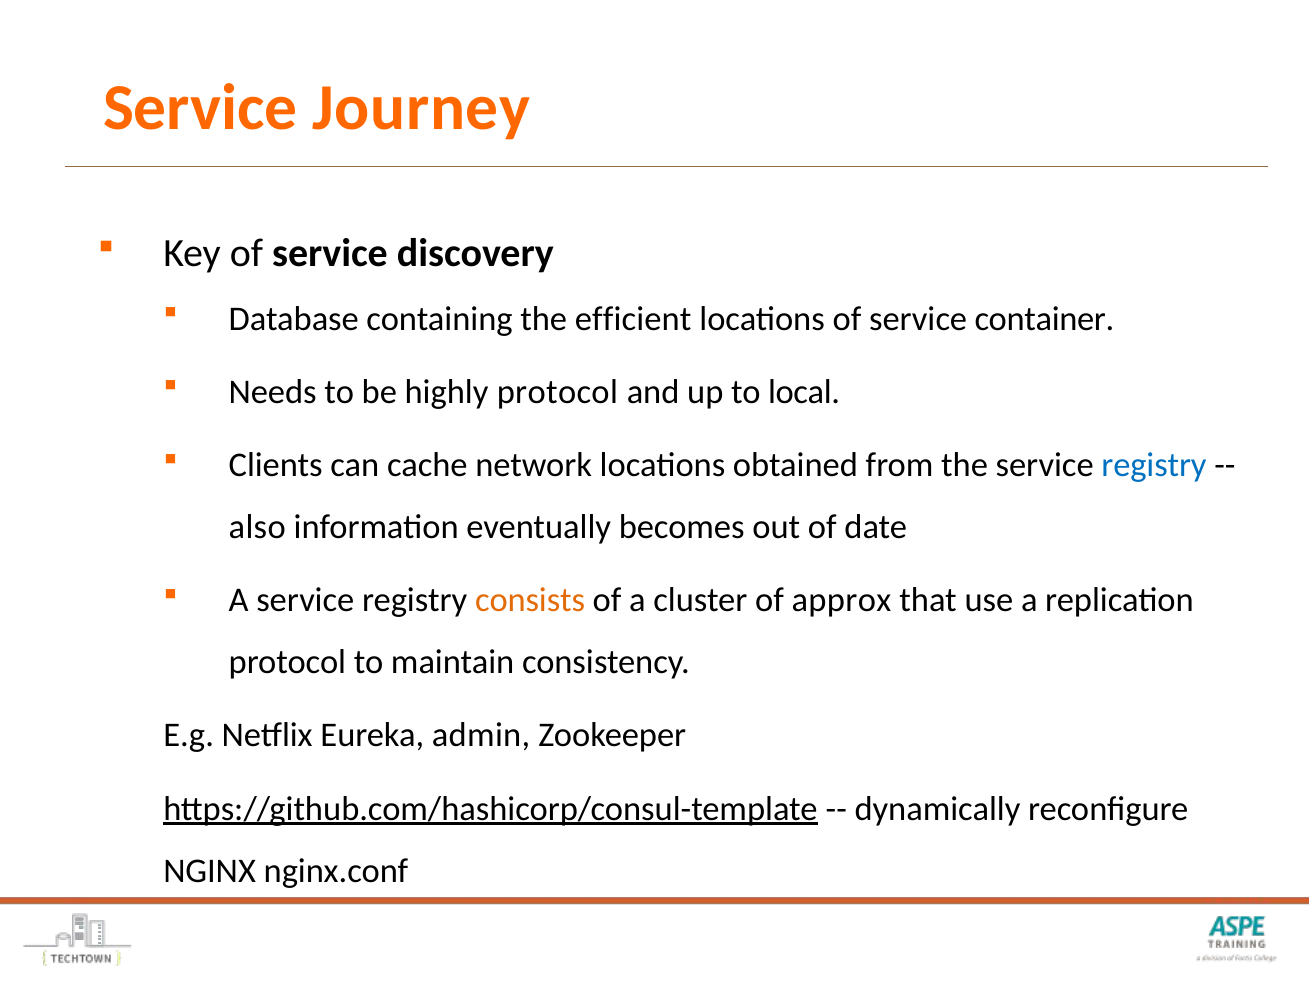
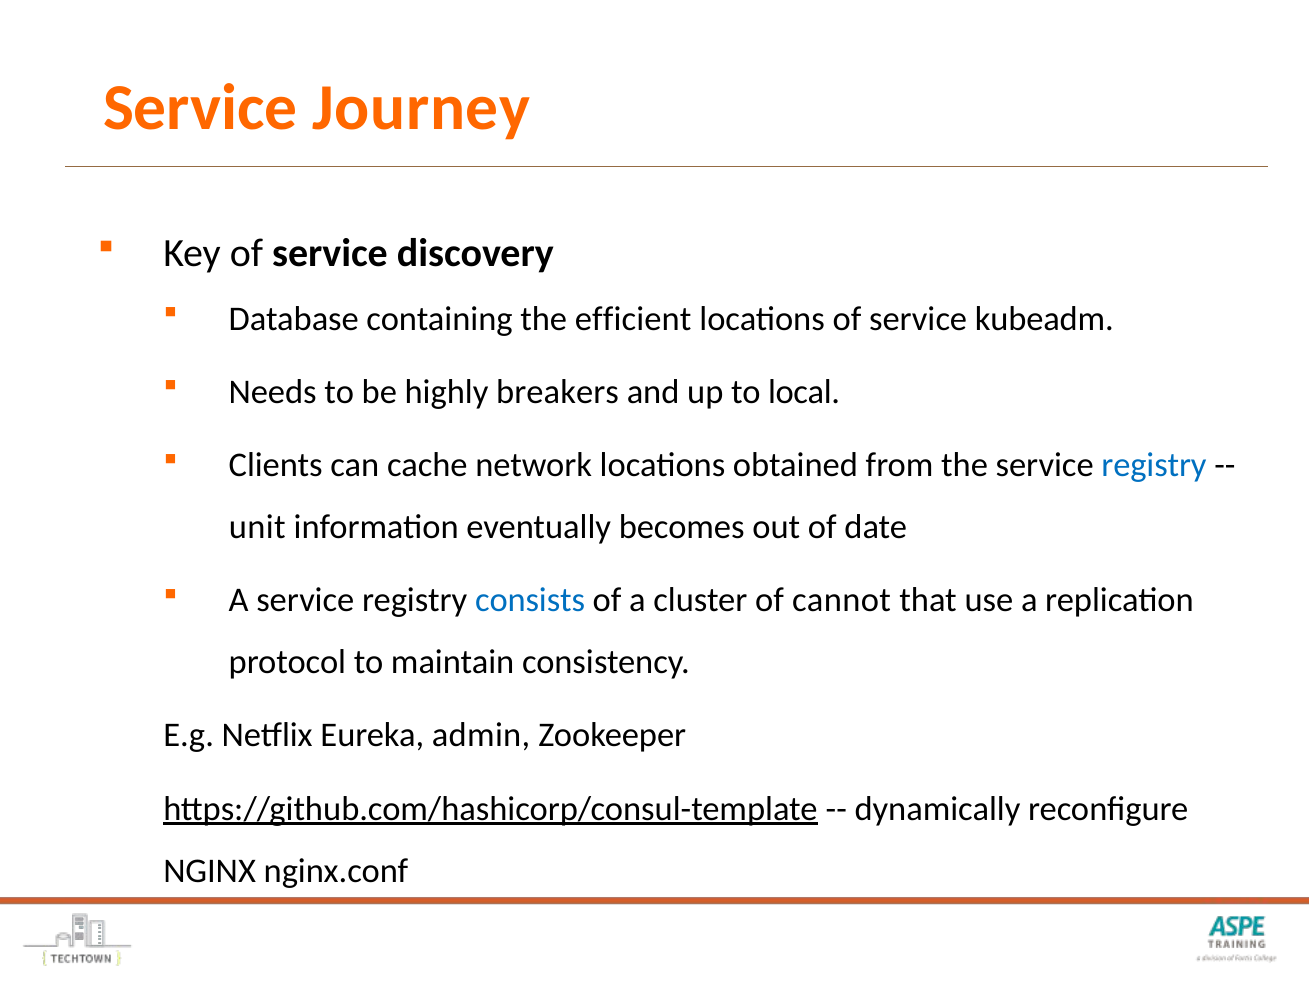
container: container -> kubeadm
highly protocol: protocol -> breakers
also: also -> unit
consists colour: orange -> blue
approx: approx -> cannot
